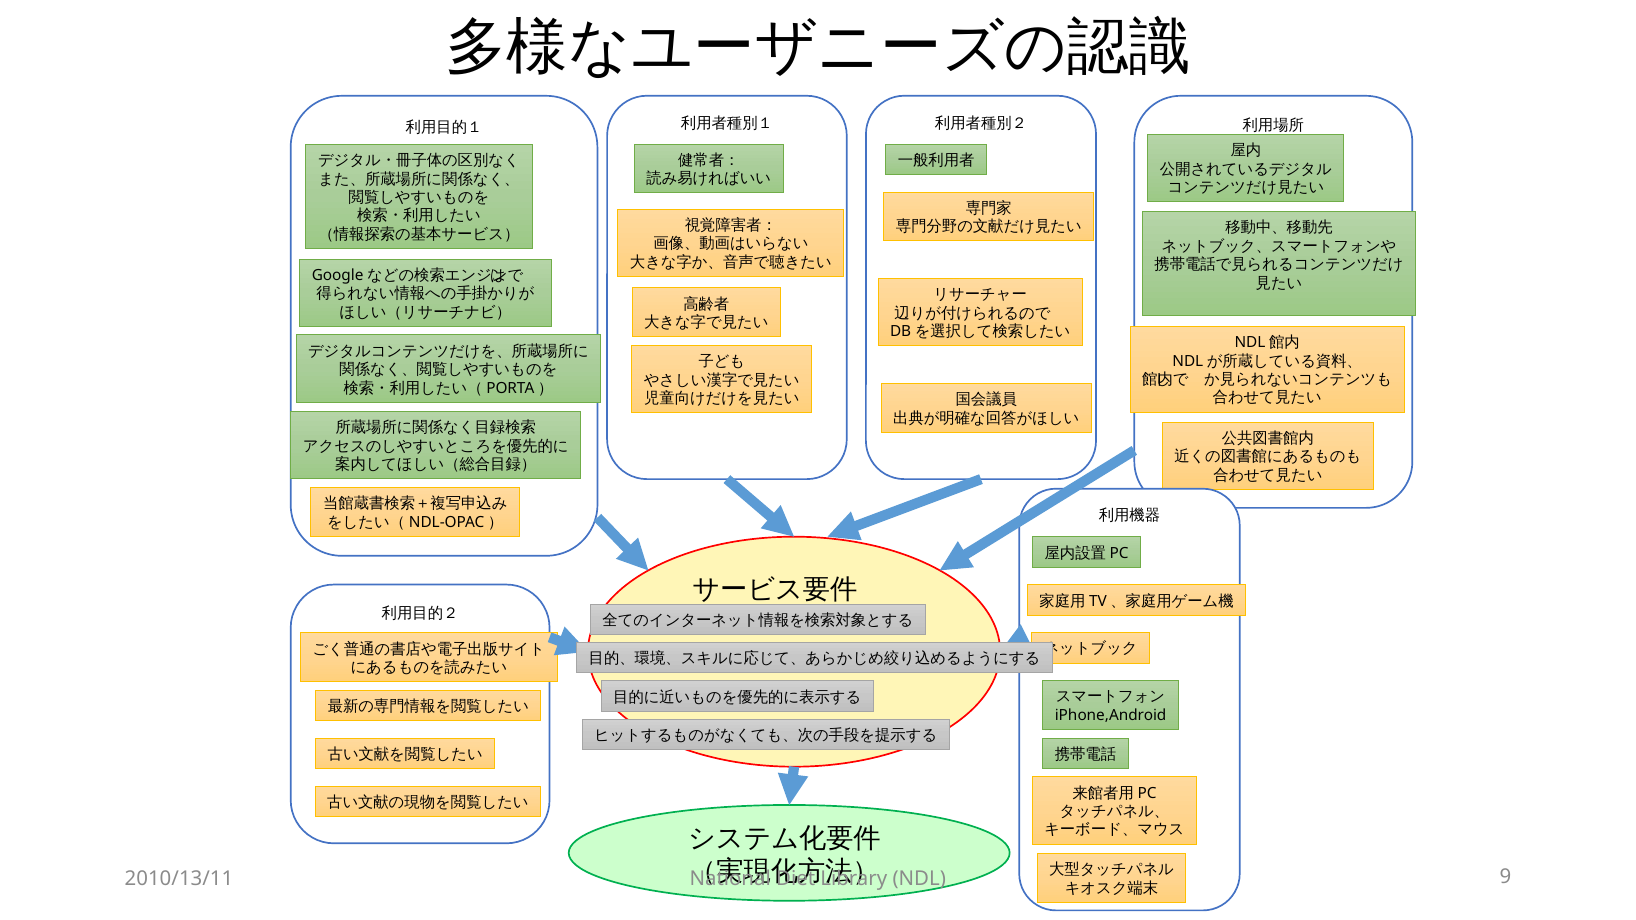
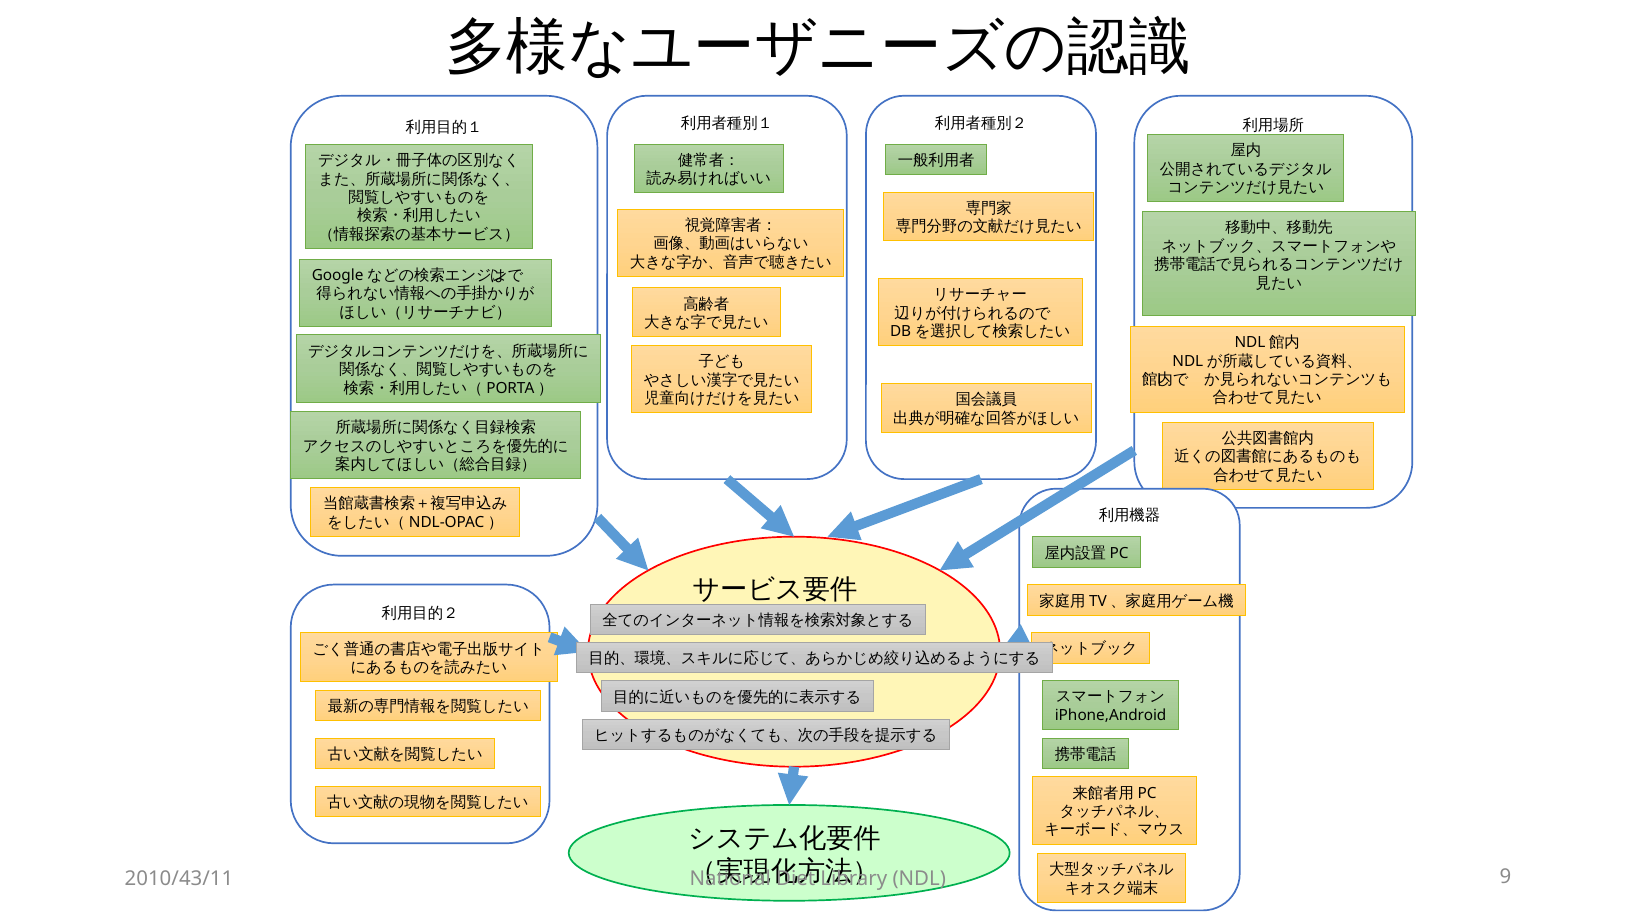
2010/13/11: 2010/13/11 -> 2010/43/11
